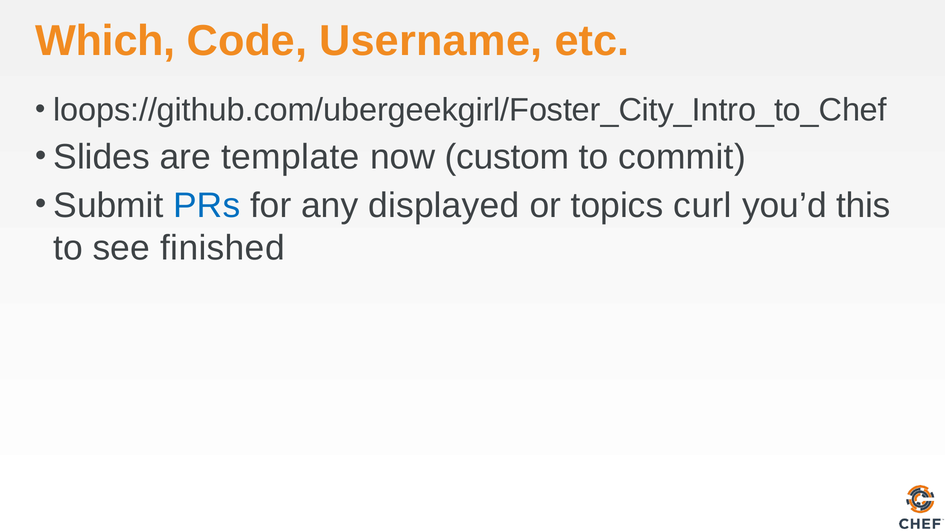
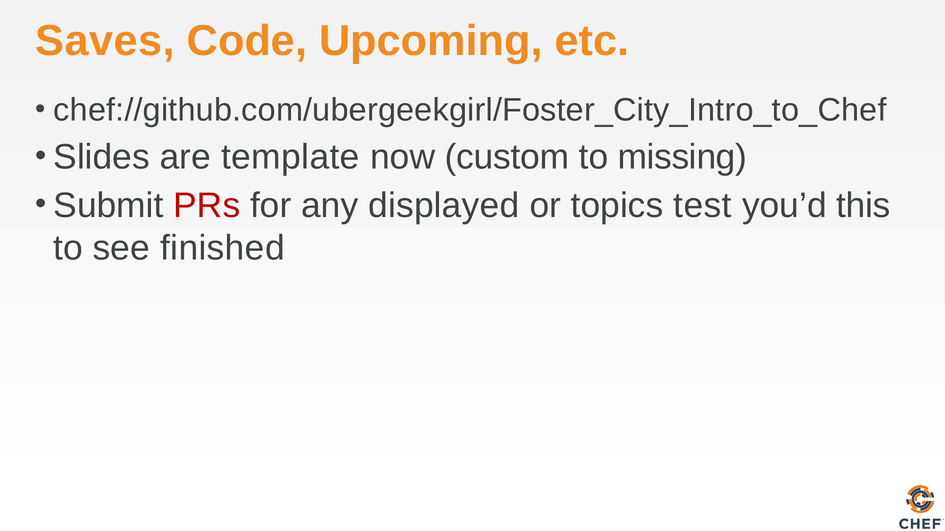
Which: Which -> Saves
Username: Username -> Upcoming
loops://github.com/ubergeekgirl/Foster_City_Intro_to_Chef: loops://github.com/ubergeekgirl/Foster_City_Intro_to_Chef -> chef://github.com/ubergeekgirl/Foster_City_Intro_to_Chef
commit: commit -> missing
PRs colour: blue -> red
curl: curl -> test
